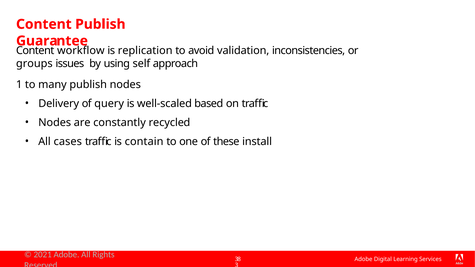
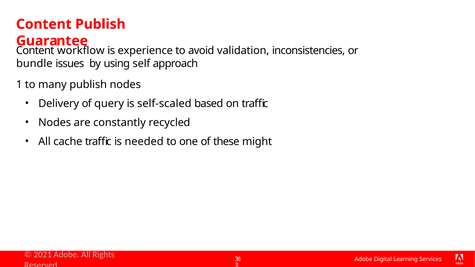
replication: replication -> experience
groups: groups -> bundle
well-scaled: well-scaled -> self-scaled
cases: cases -> cache
contain: contain -> needed
install: install -> might
